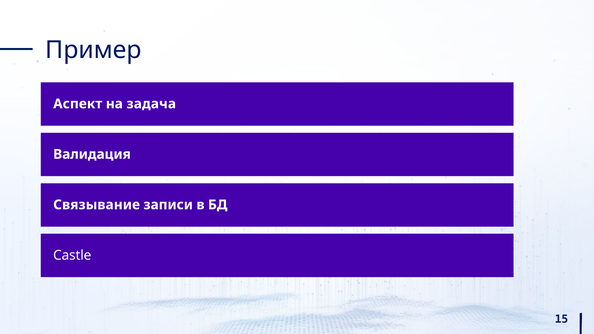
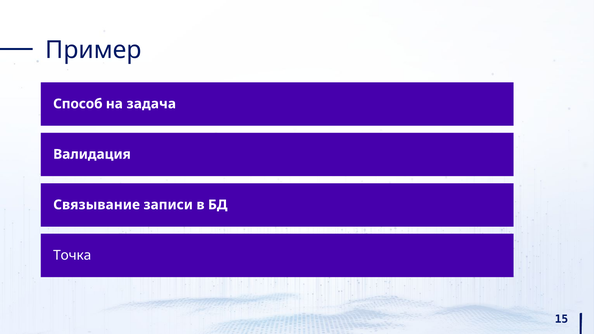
Аспект: Аспект -> Способ
Castle: Castle -> Точка
